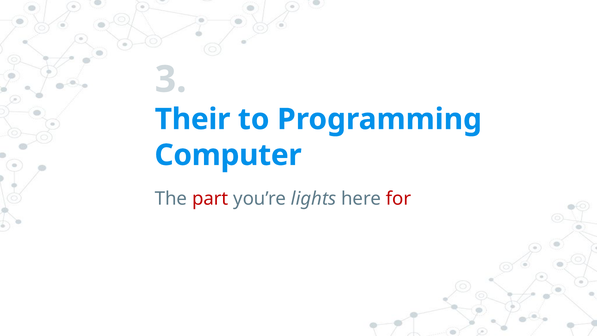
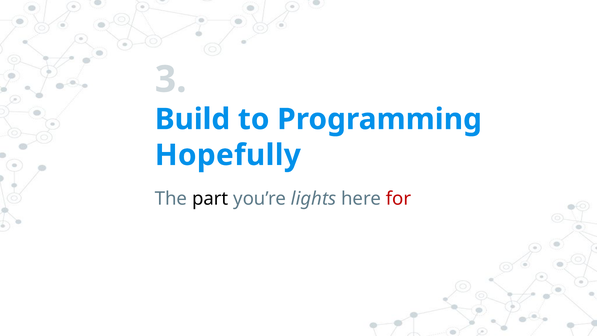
Their: Their -> Build
Computer: Computer -> Hopefully
part colour: red -> black
